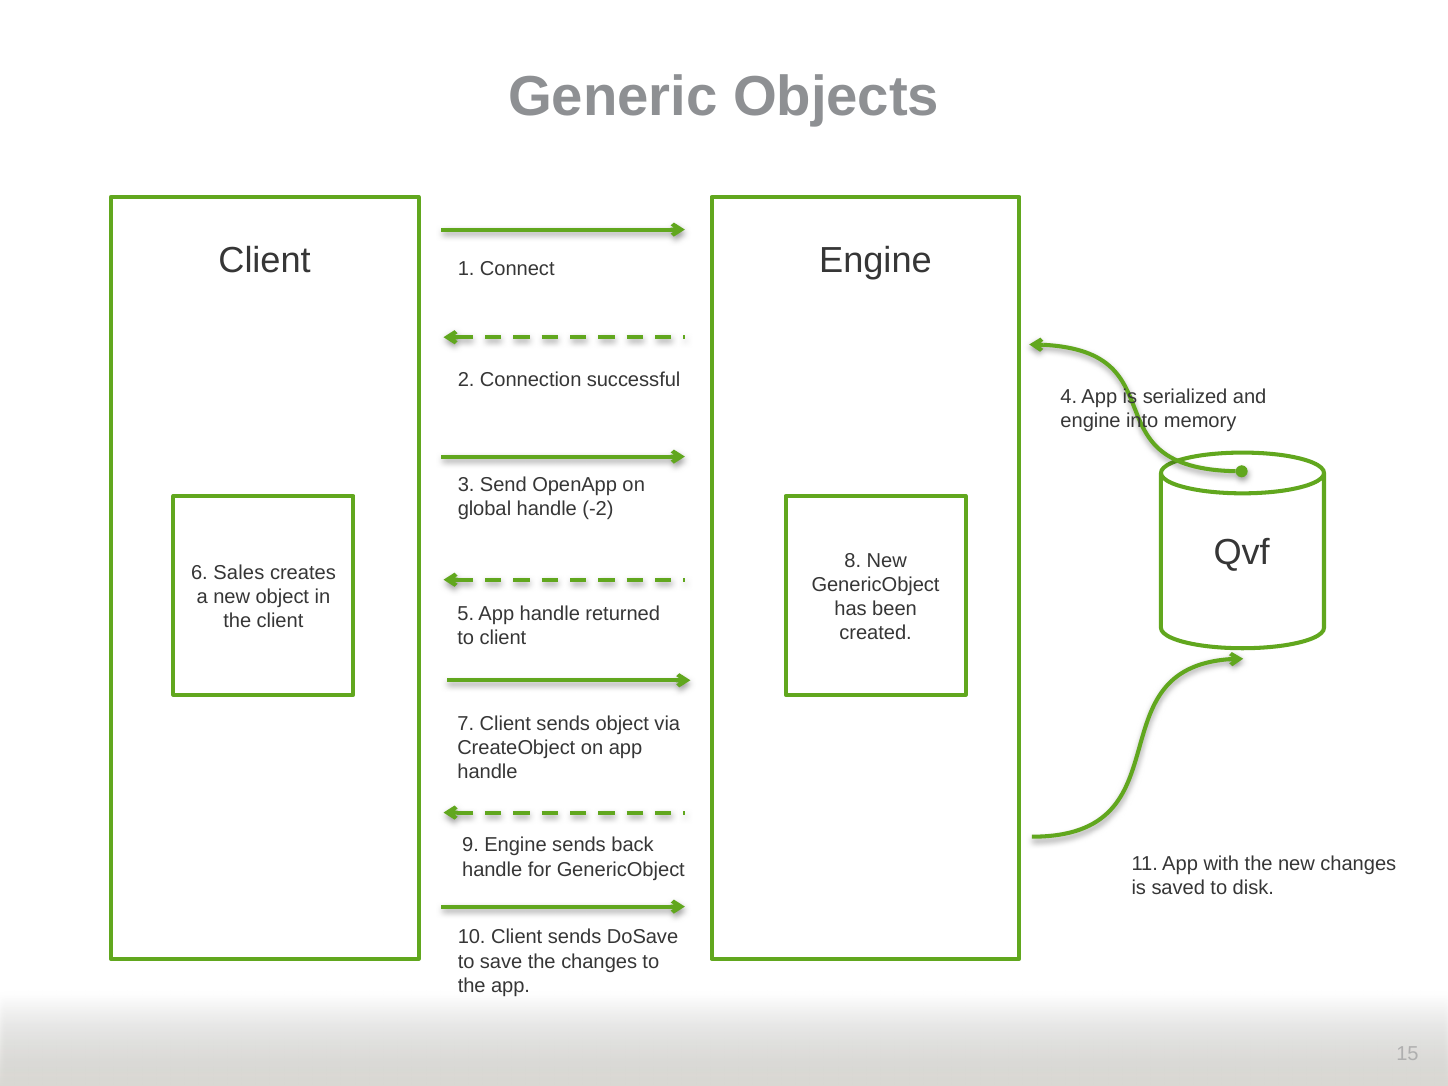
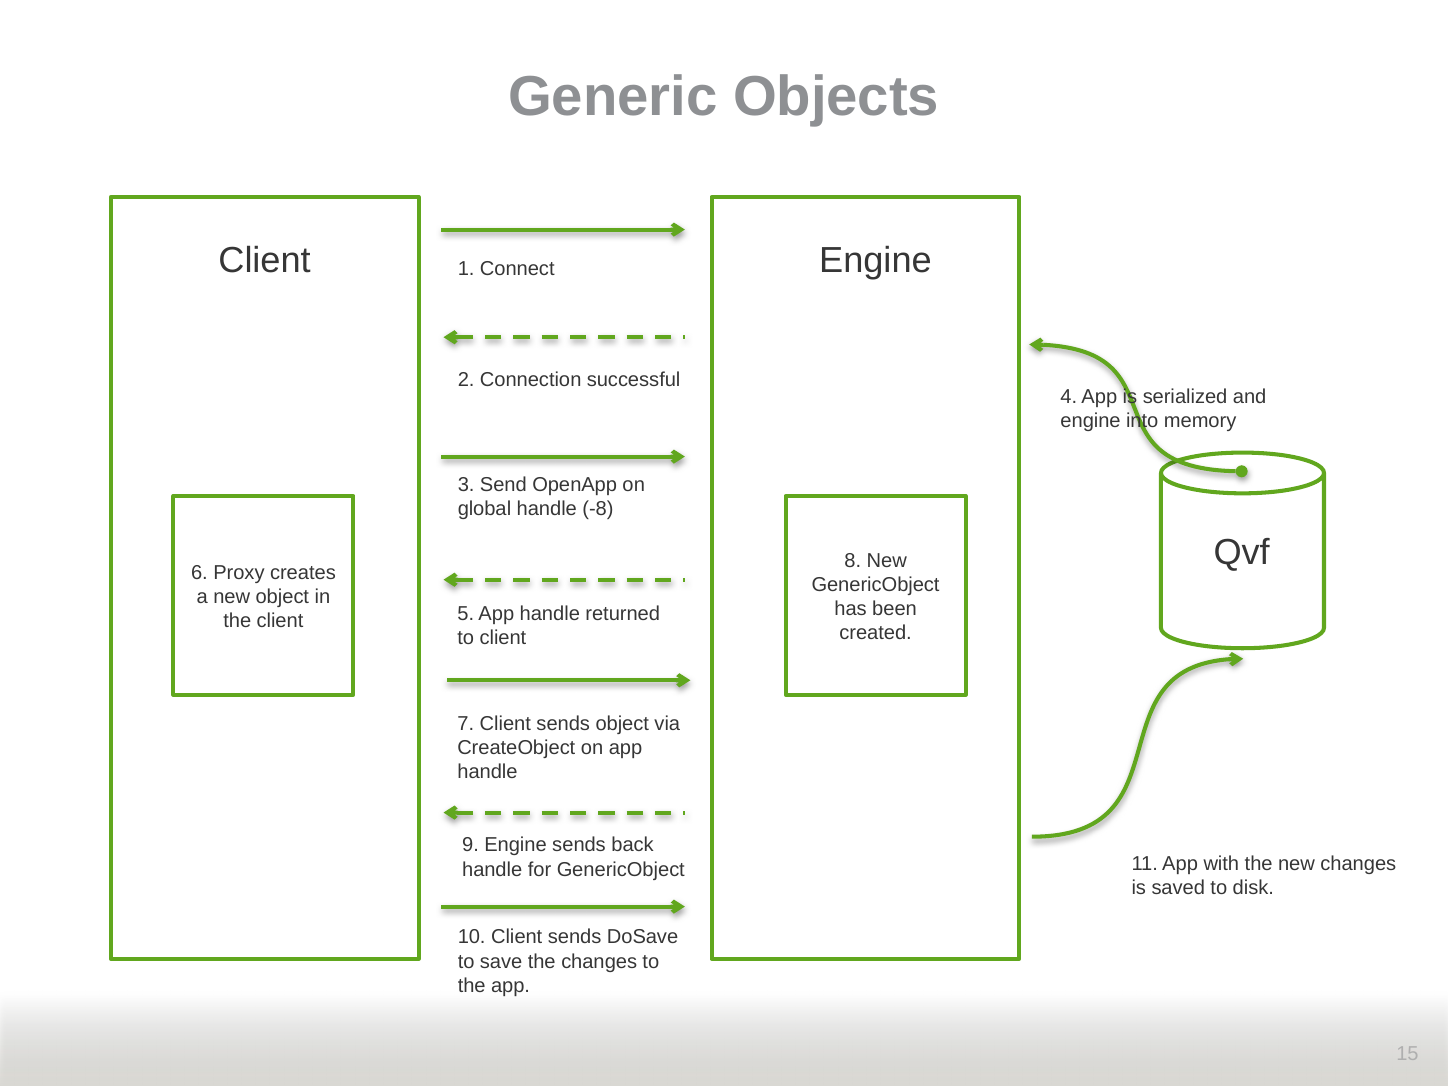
-2: -2 -> -8
Sales: Sales -> Proxy
